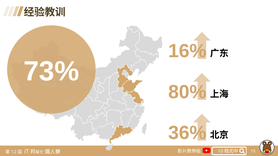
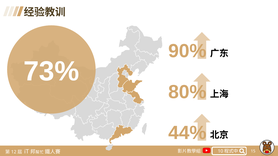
16%: 16% -> 90%
36%: 36% -> 44%
